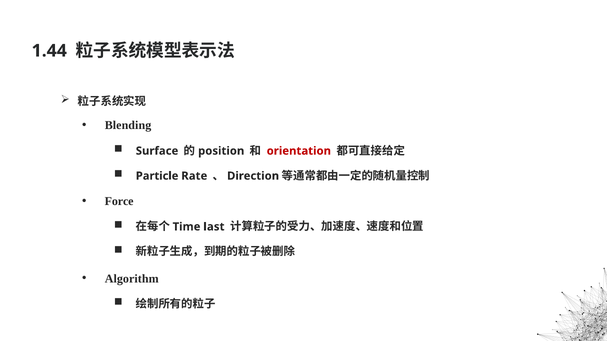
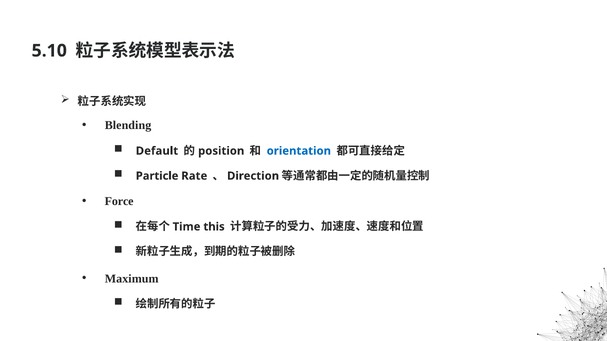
1.44: 1.44 -> 5.10
Surface: Surface -> Default
orientation colour: red -> blue
last: last -> this
Algorithm: Algorithm -> Maximum
